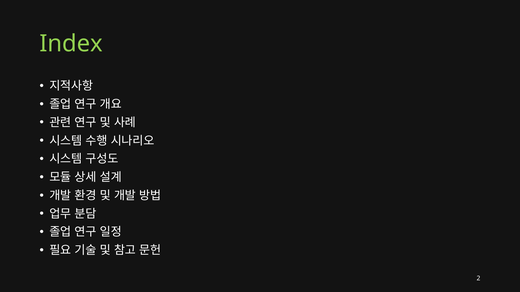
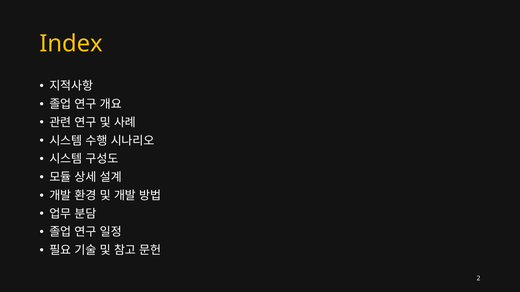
Index colour: light green -> yellow
